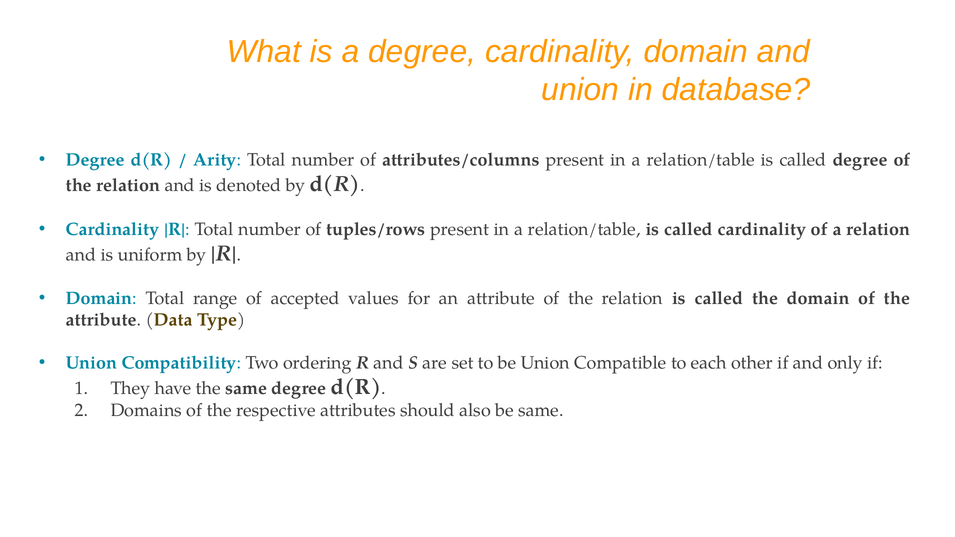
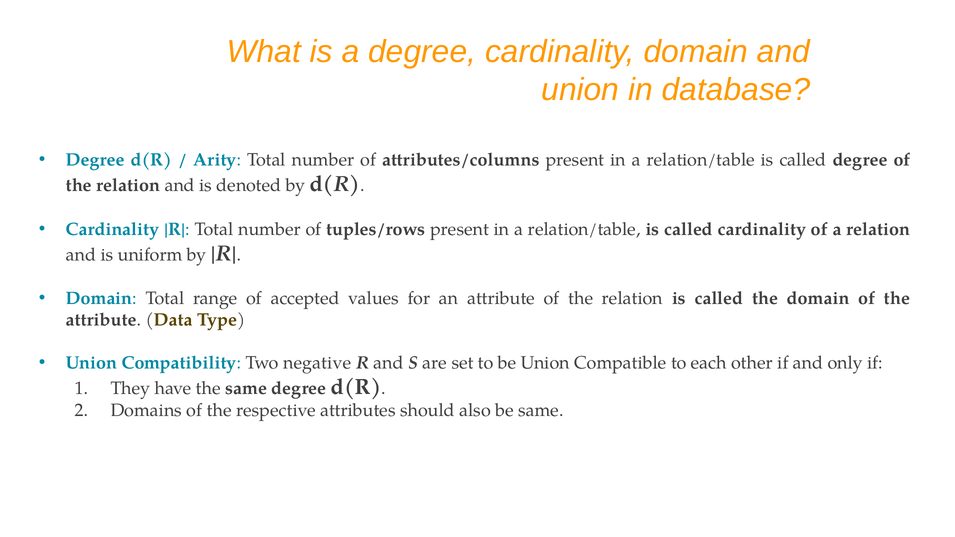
ordering: ordering -> negative
